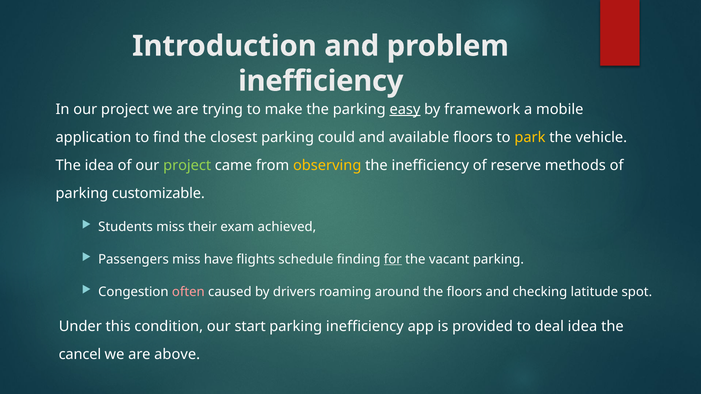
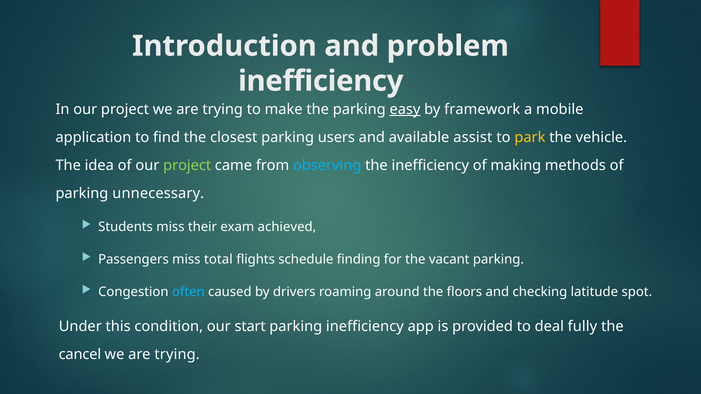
could: could -> users
available floors: floors -> assist
observing colour: yellow -> light blue
reserve: reserve -> making
customizable: customizable -> unnecessary
have: have -> total
for underline: present -> none
often colour: pink -> light blue
deal idea: idea -> fully
above at (177, 355): above -> trying
